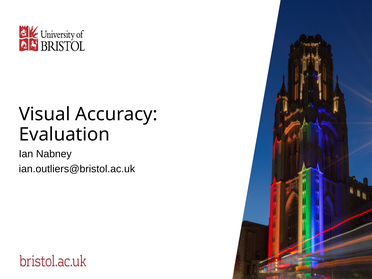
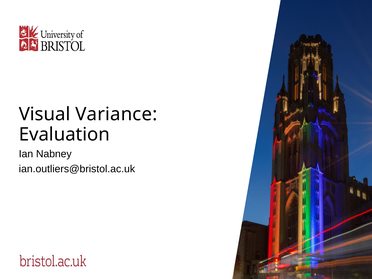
Accuracy: Accuracy -> Variance
